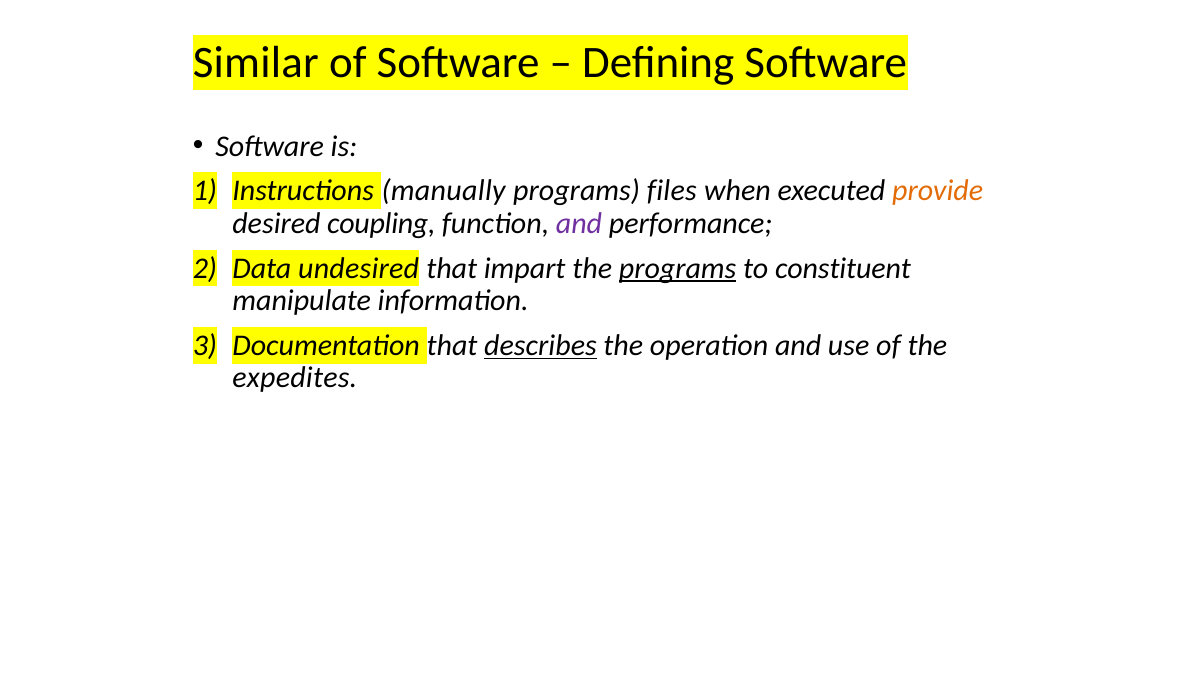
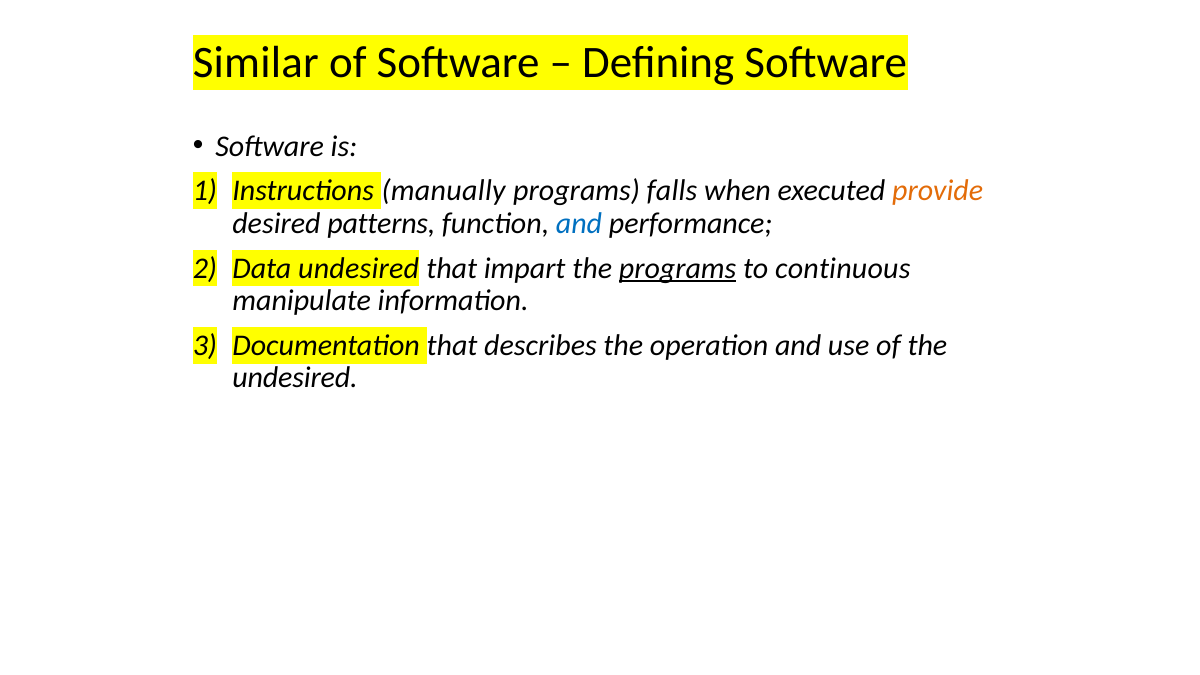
files: files -> falls
coupling: coupling -> patterns
and at (579, 223) colour: purple -> blue
constituent: constituent -> continuous
describes underline: present -> none
expedites at (295, 378): expedites -> undesired
